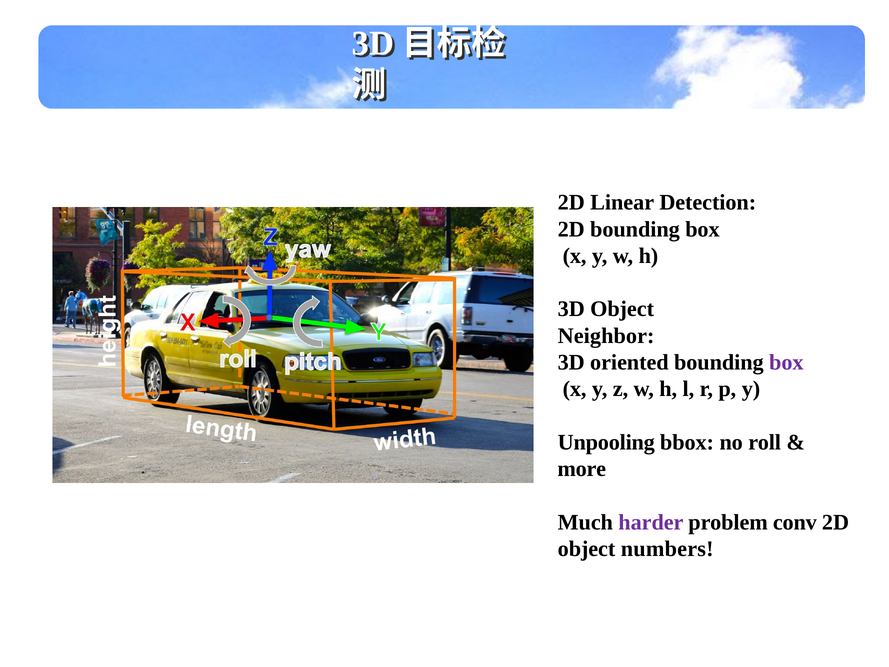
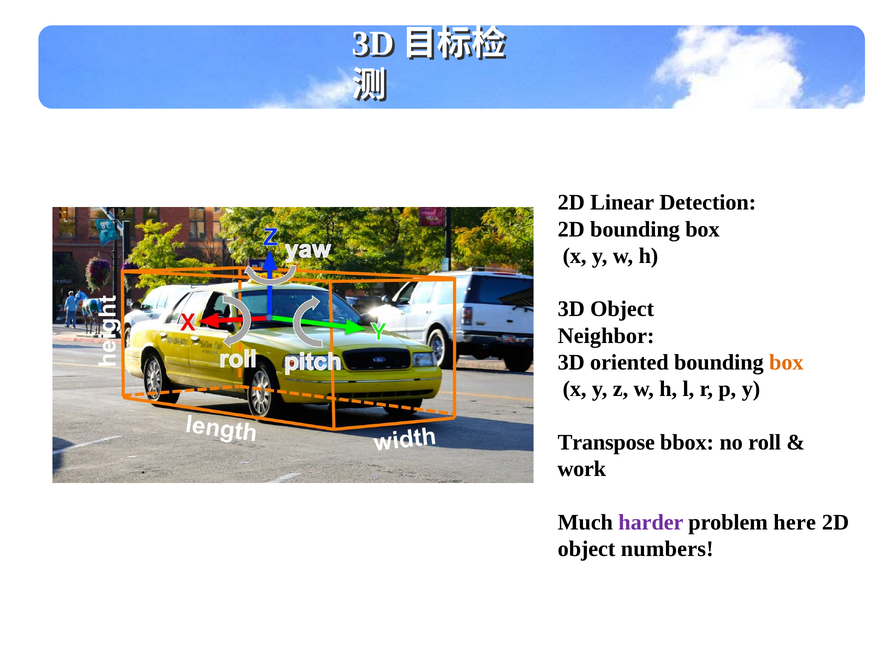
box at (786, 362) colour: purple -> orange
Unpooling: Unpooling -> Transpose
more: more -> work
conv: conv -> here
